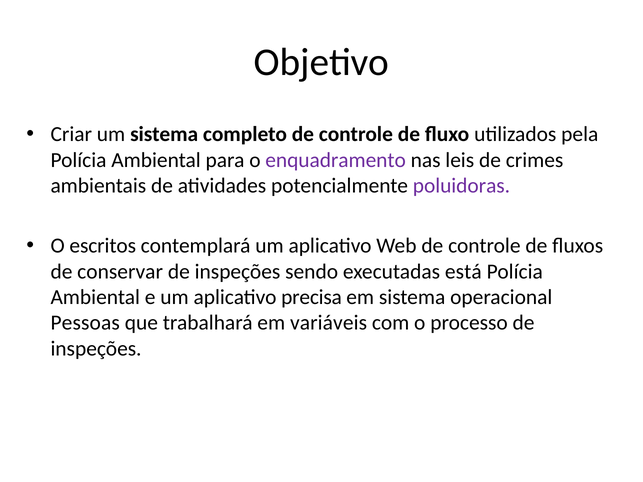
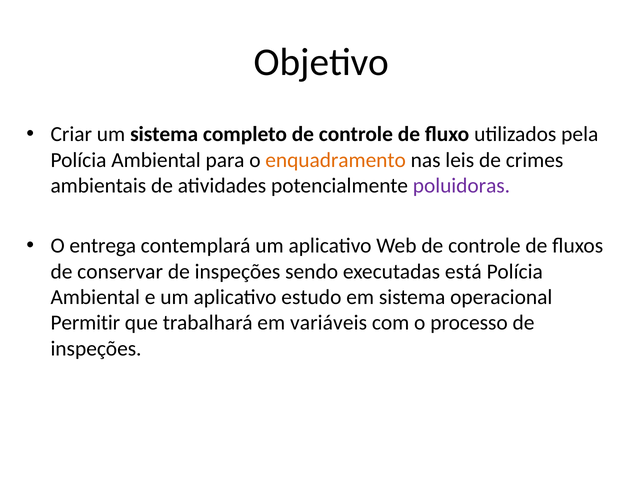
enquadramento colour: purple -> orange
escritos: escritos -> entrega
precisa: precisa -> estudo
Pessoas: Pessoas -> Permitir
